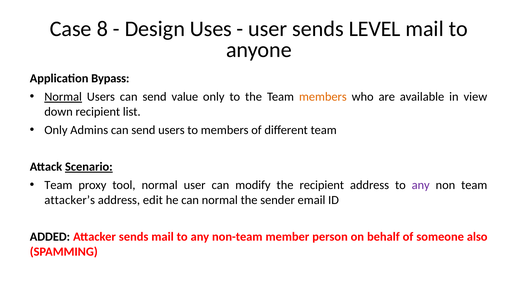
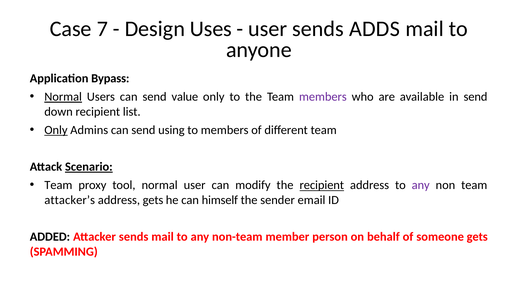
8: 8 -> 7
LEVEL: LEVEL -> ADDS
members at (323, 97) colour: orange -> purple
in view: view -> send
Only at (56, 130) underline: none -> present
send users: users -> using
recipient at (322, 185) underline: none -> present
address edit: edit -> gets
can normal: normal -> himself
someone also: also -> gets
